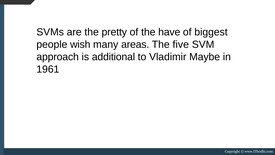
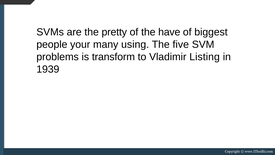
wish: wish -> your
areas: areas -> using
approach: approach -> problems
additional: additional -> transform
Maybe: Maybe -> Listing
1961: 1961 -> 1939
